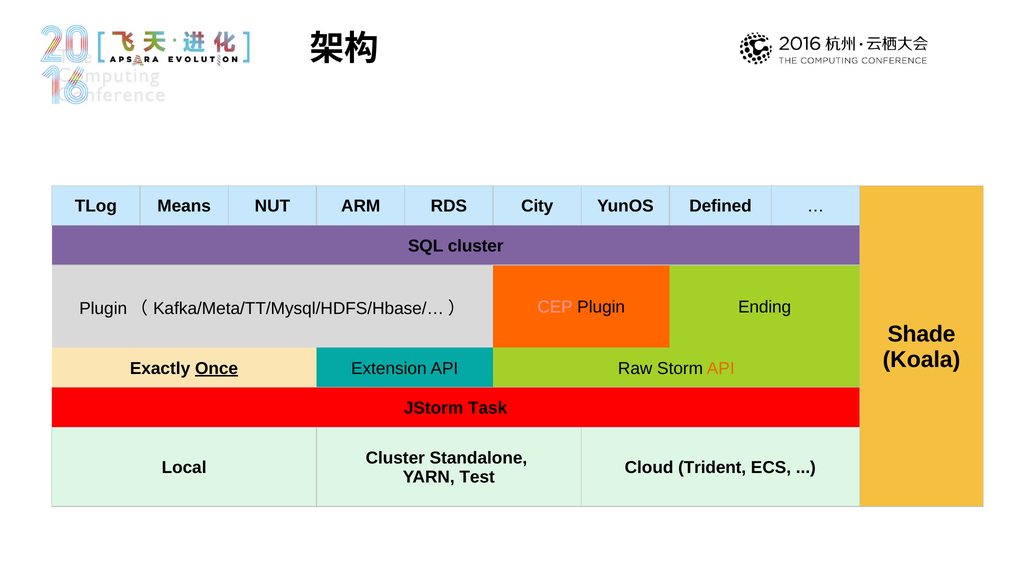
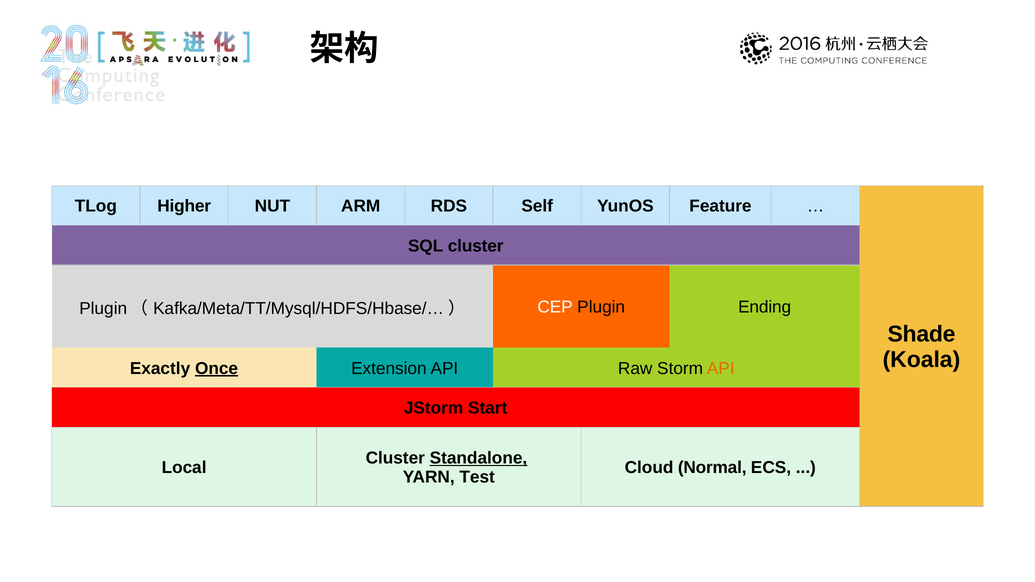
Means: Means -> Higher
City: City -> Self
Defined: Defined -> Feature
CEP colour: pink -> white
Task: Task -> Start
Standalone underline: none -> present
Trident: Trident -> Normal
